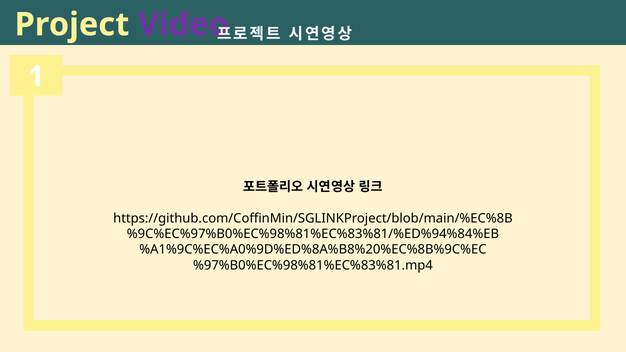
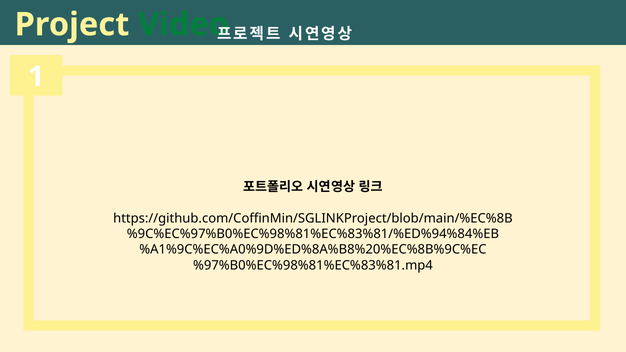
Video colour: purple -> green
